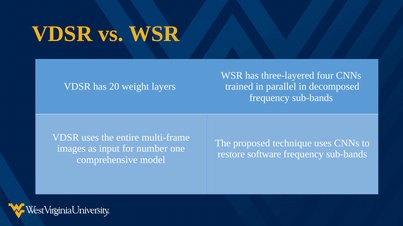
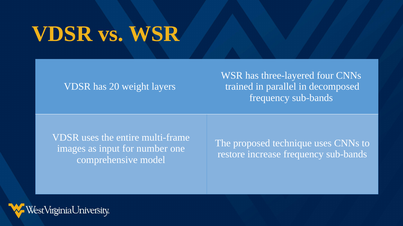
software: software -> increase
